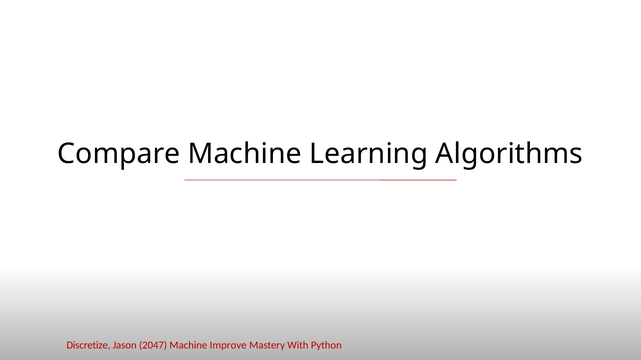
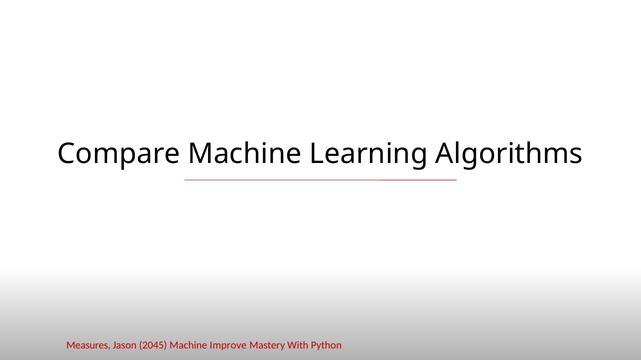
Discretize: Discretize -> Measures
2047: 2047 -> 2045
